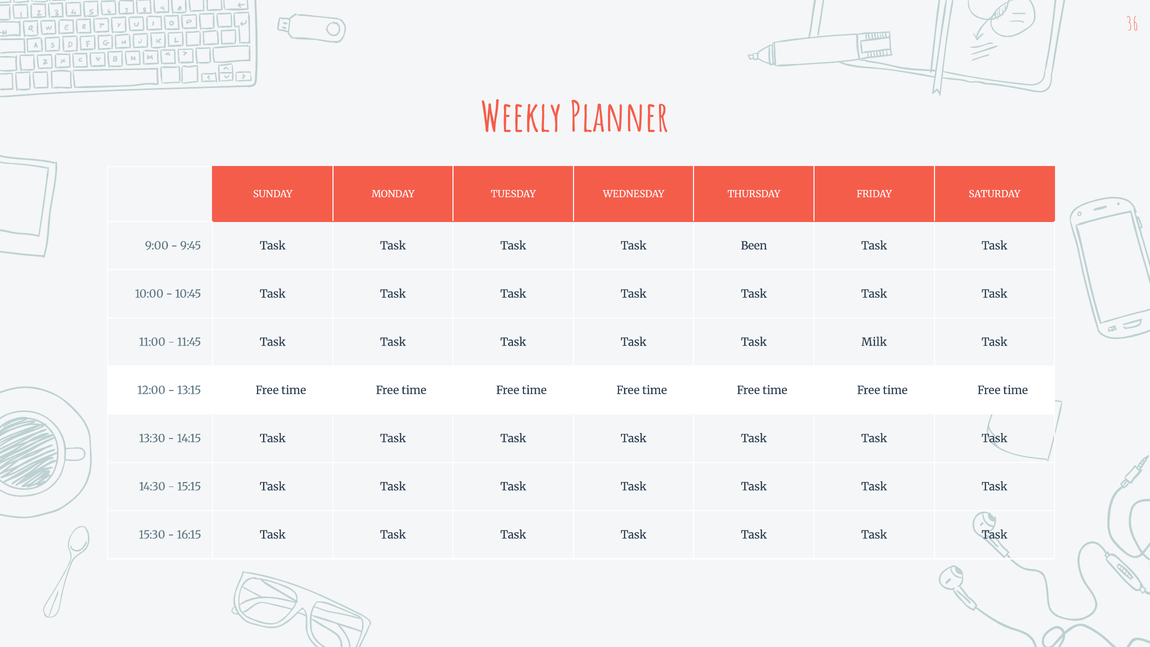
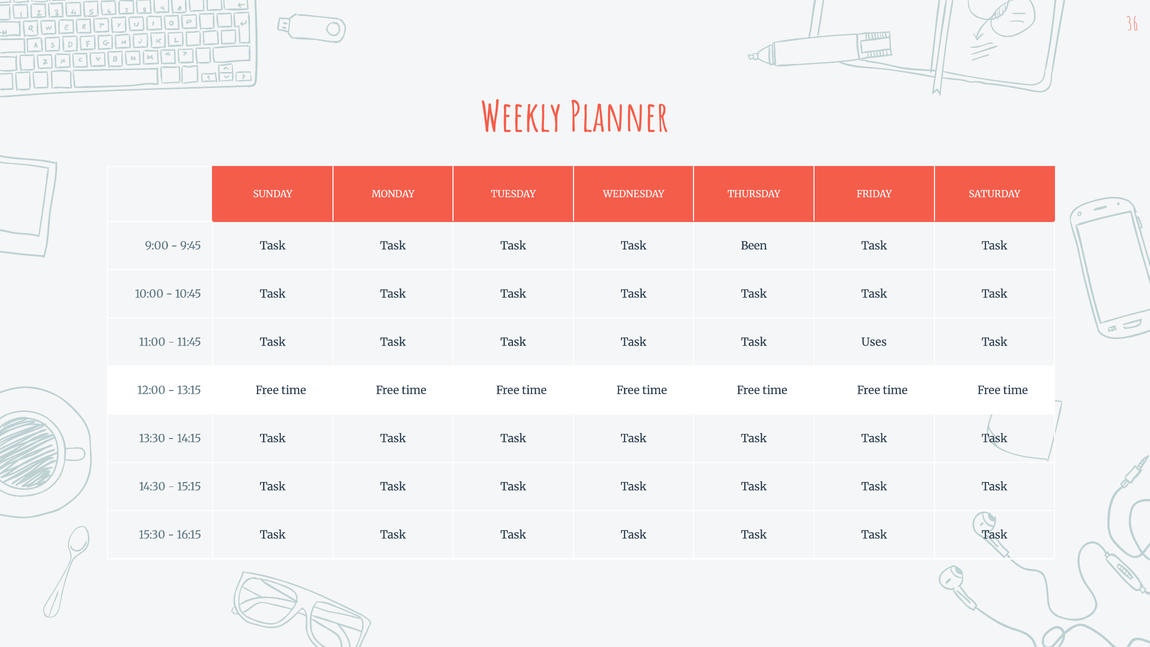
Milk: Milk -> Uses
